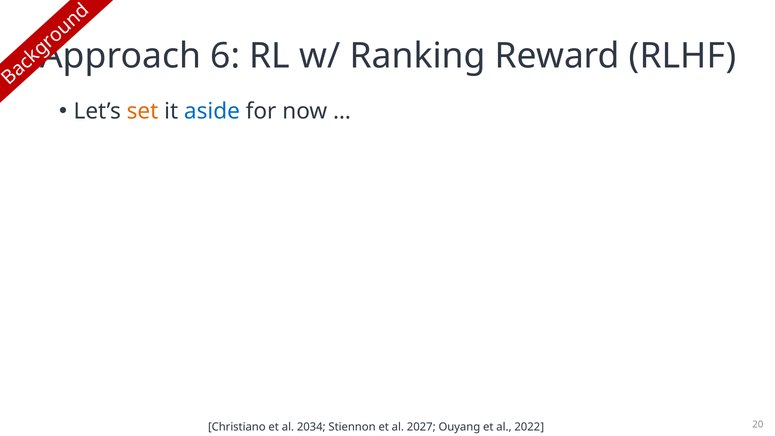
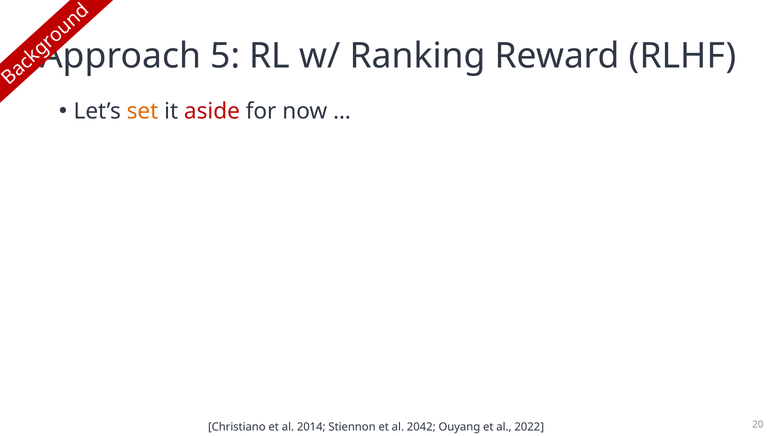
6: 6 -> 5
aside colour: blue -> red
2034: 2034 -> 2014
2027: 2027 -> 2042
